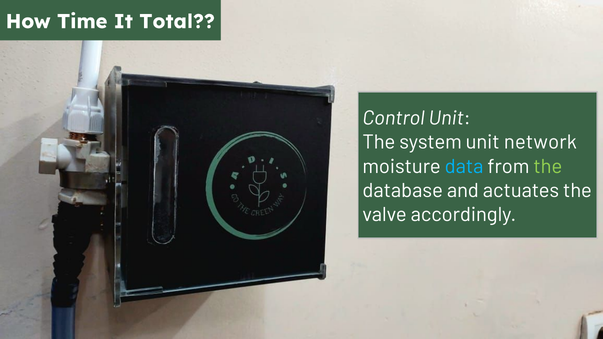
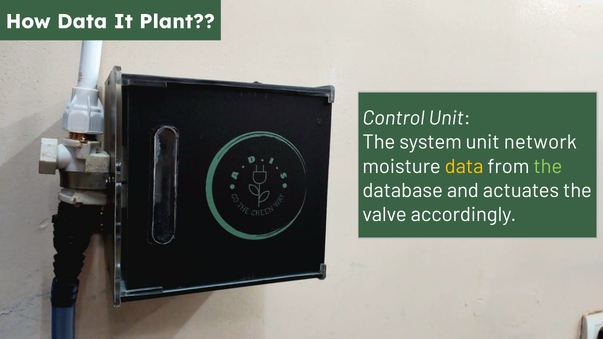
How Time: Time -> Data
Total: Total -> Plant
data at (464, 167) colour: light blue -> yellow
